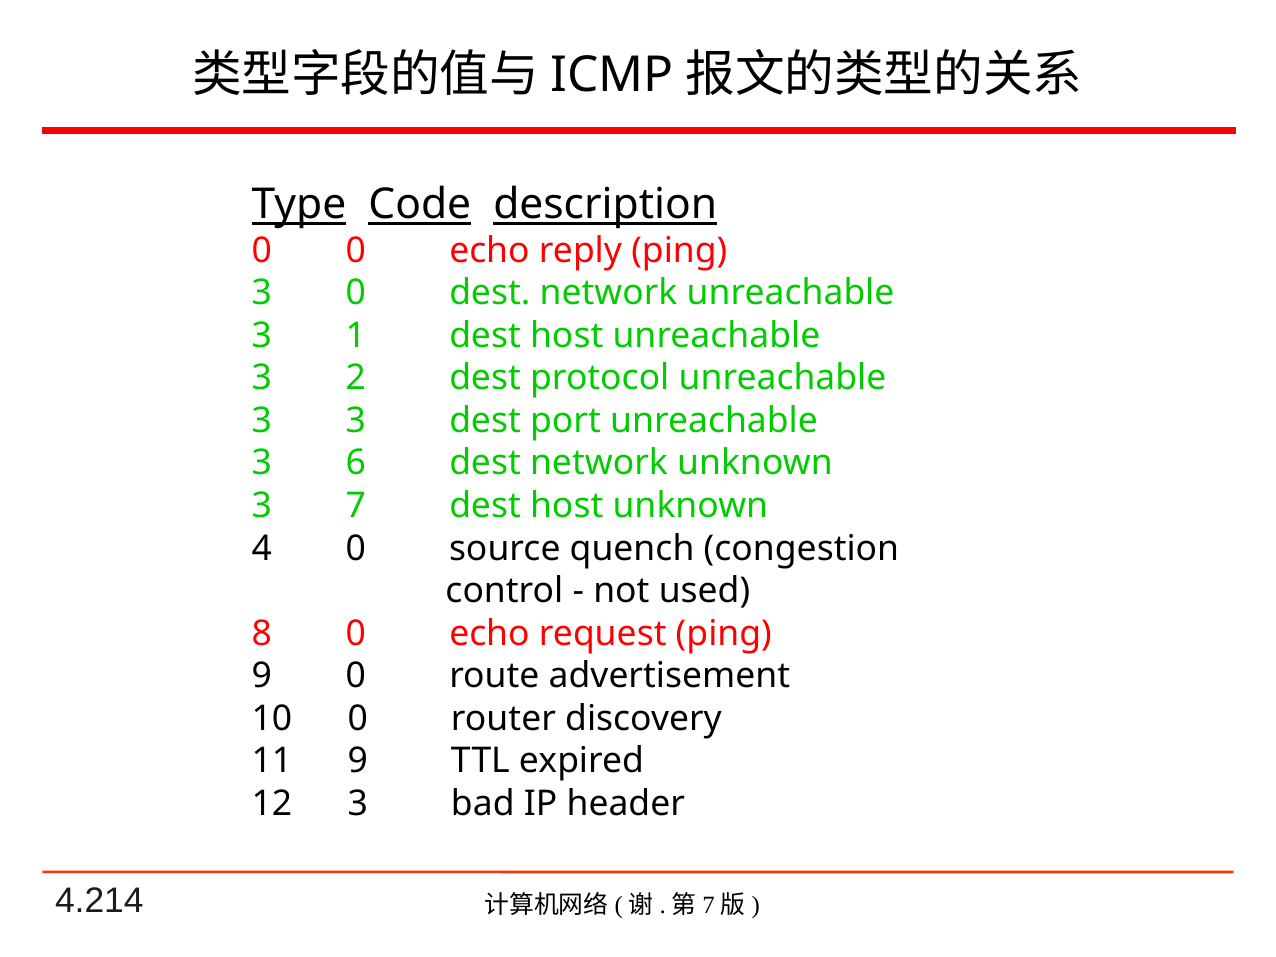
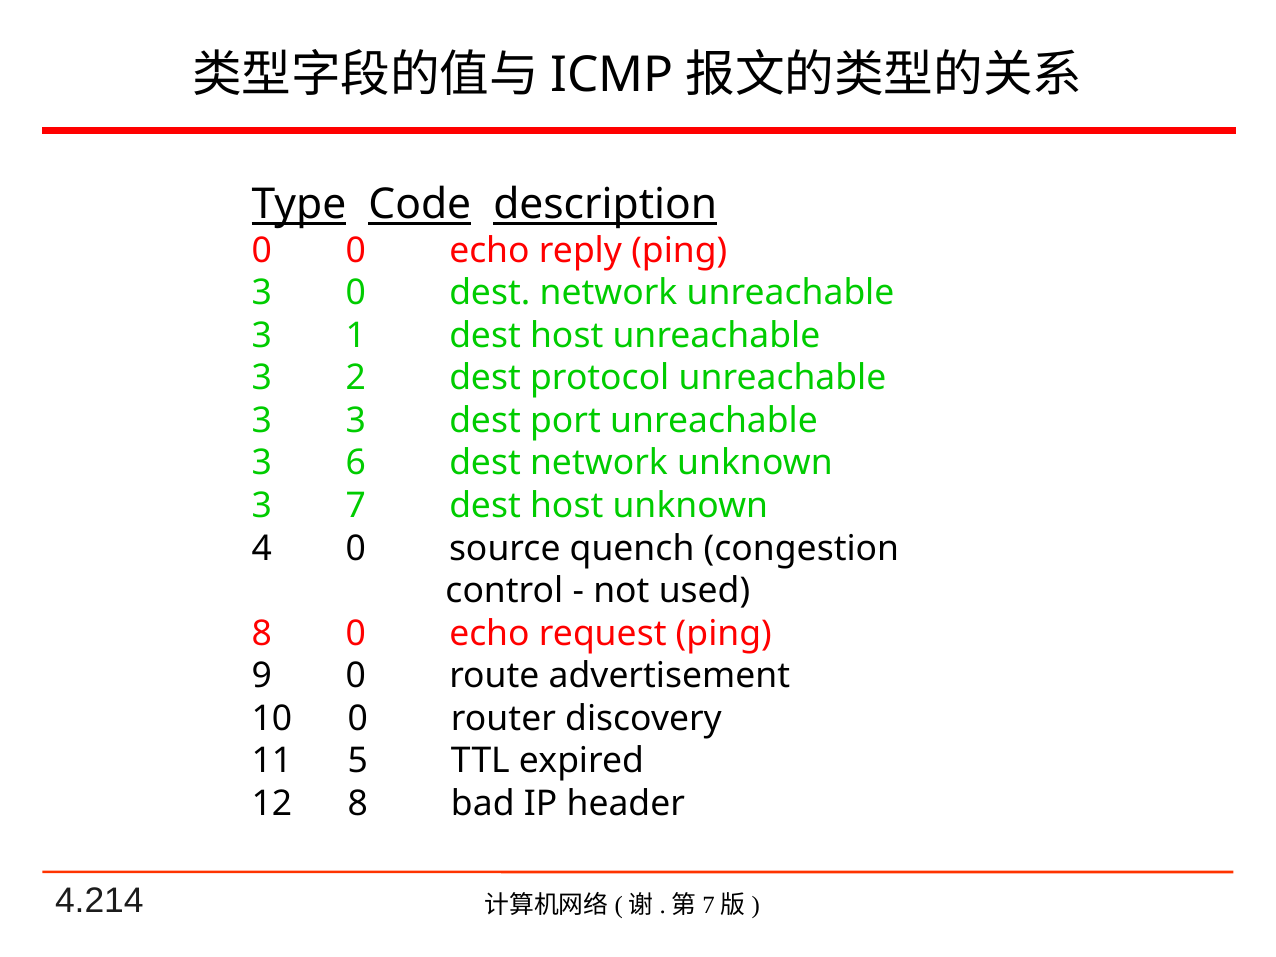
11 9: 9 -> 5
12 3: 3 -> 8
